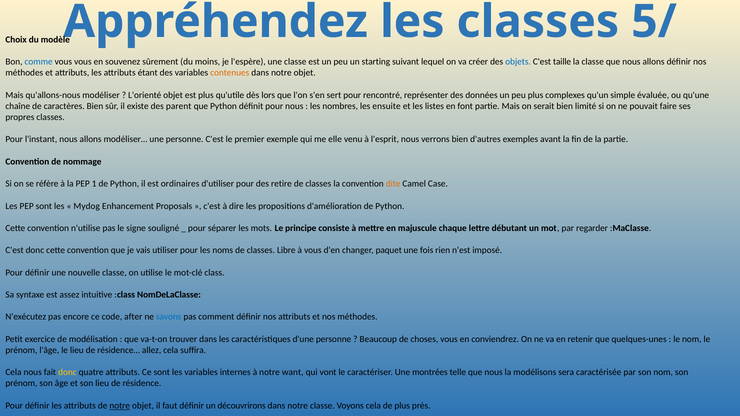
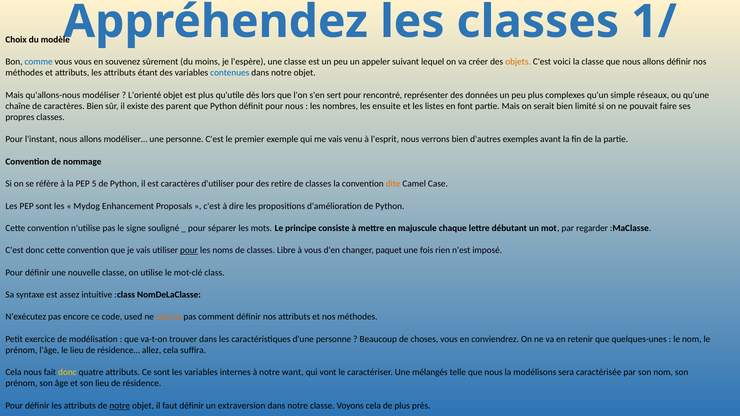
5/: 5/ -> 1/
starting: starting -> appeler
objets colour: blue -> orange
taille: taille -> voici
contenues colour: orange -> blue
évaluée: évaluée -> réseaux
me elle: elle -> vais
1: 1 -> 5
est ordinaires: ordinaires -> caractères
pour at (189, 250) underline: none -> present
after: after -> used
savons colour: blue -> orange
montrées: montrées -> mélangés
découvrirons: découvrirons -> extraversion
